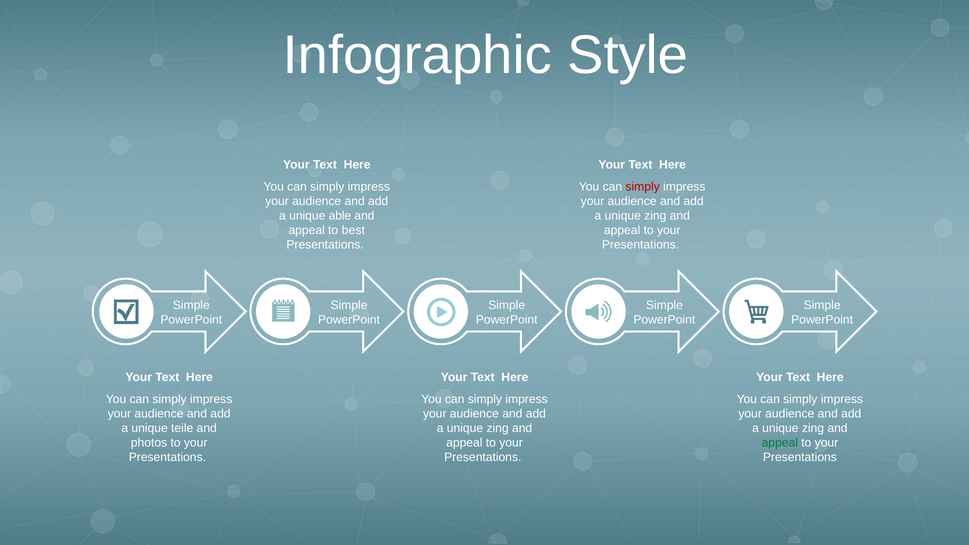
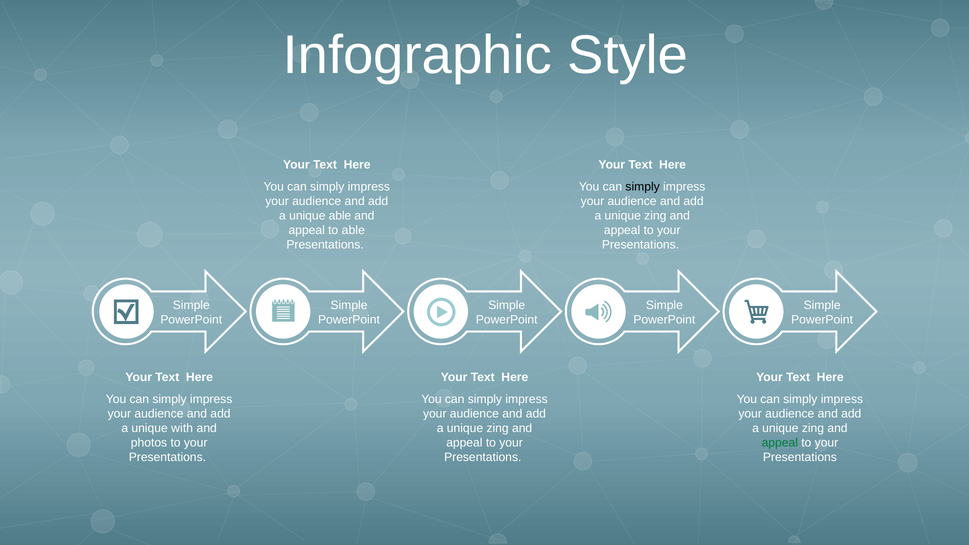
simply at (643, 187) colour: red -> black
to best: best -> able
teile: teile -> with
